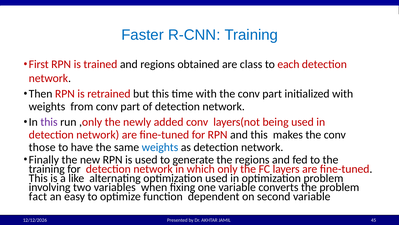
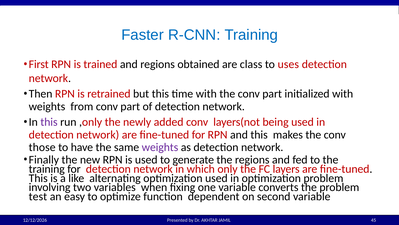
each: each -> uses
weights at (160, 147) colour: blue -> purple
fact: fact -> test
